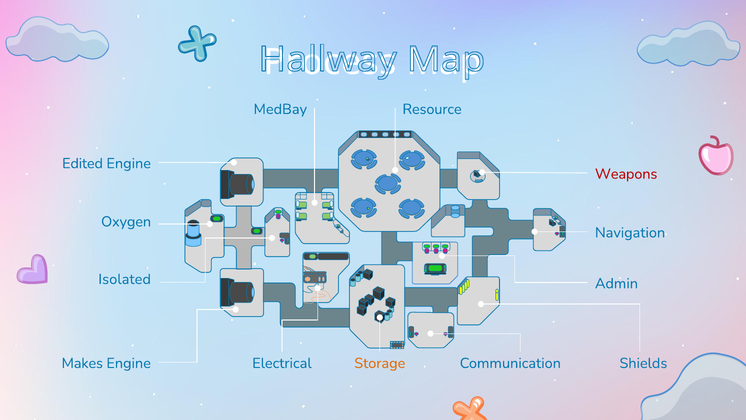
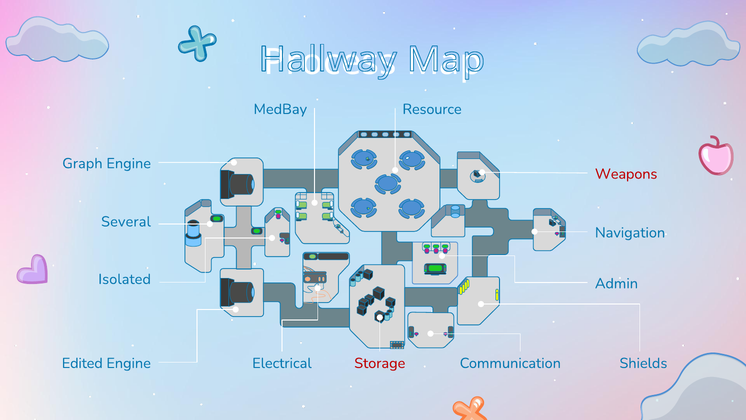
Edited: Edited -> Graph
Oxygen: Oxygen -> Several
Makes: Makes -> Edited
Storage colour: orange -> red
